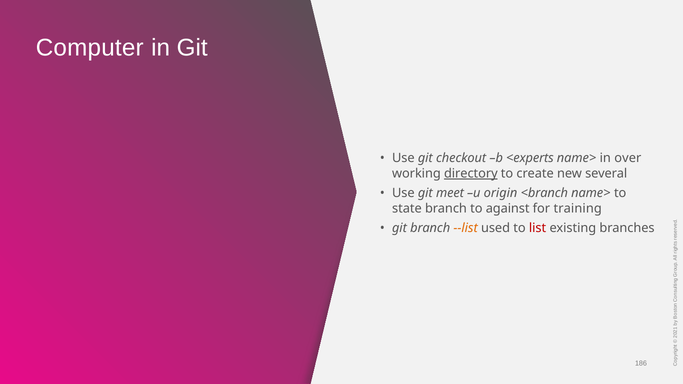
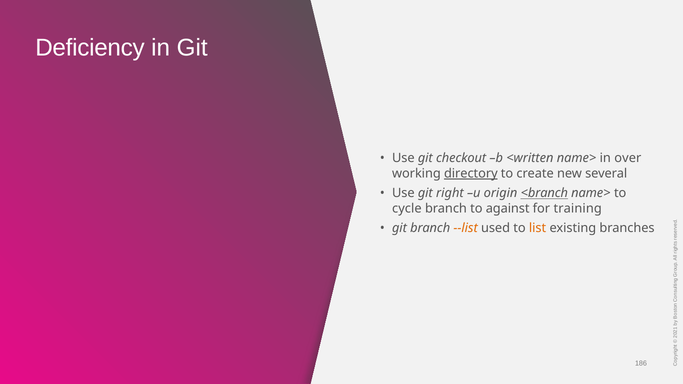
Computer: Computer -> Deficiency
<experts: <experts -> <written
meet: meet -> right
<branch underline: none -> present
state: state -> cycle
list colour: red -> orange
